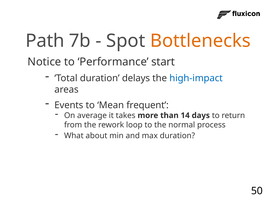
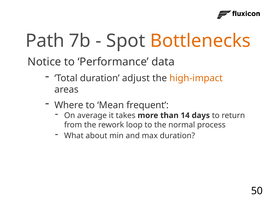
start: start -> data
delays: delays -> adjust
high-impact colour: blue -> orange
Events: Events -> Where
